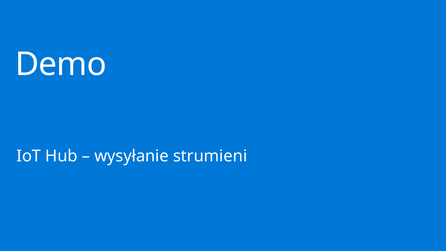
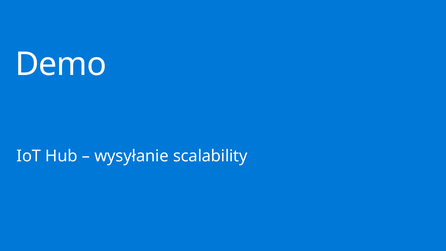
strumieni: strumieni -> scalability
